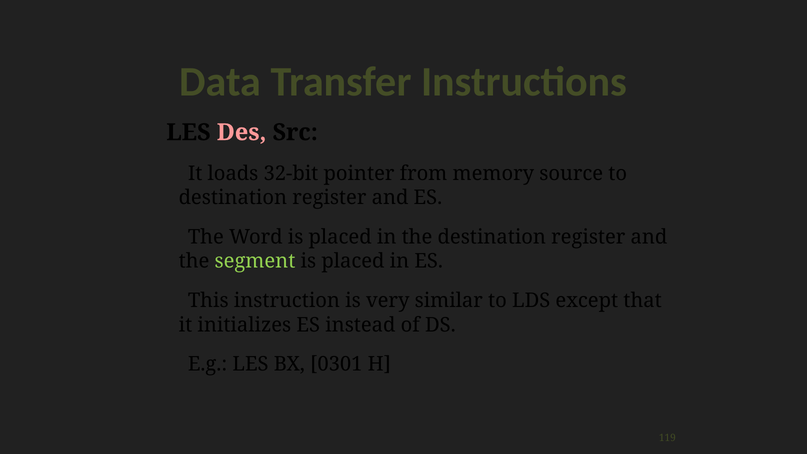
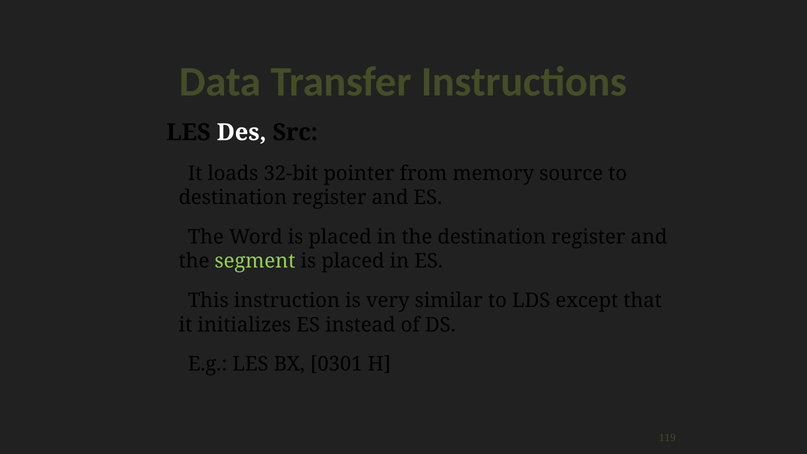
Des colour: pink -> white
